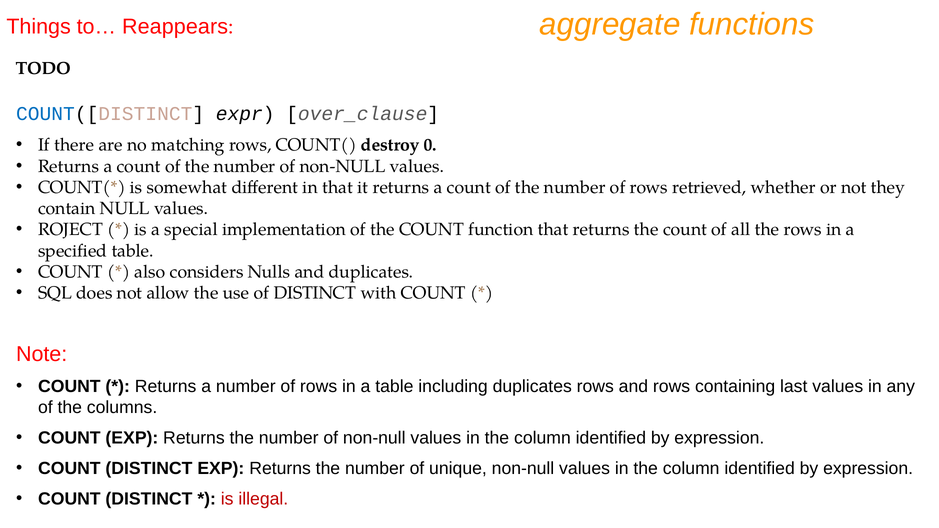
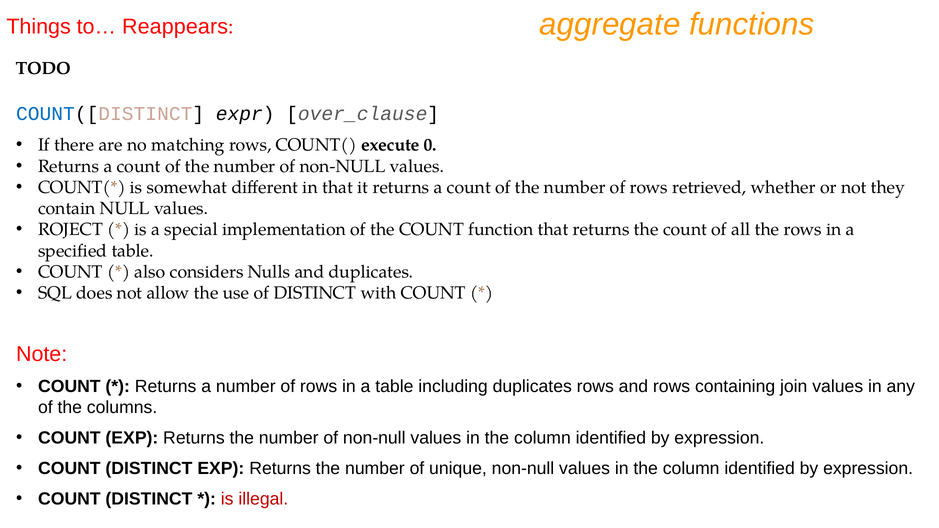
destroy: destroy -> execute
last: last -> join
